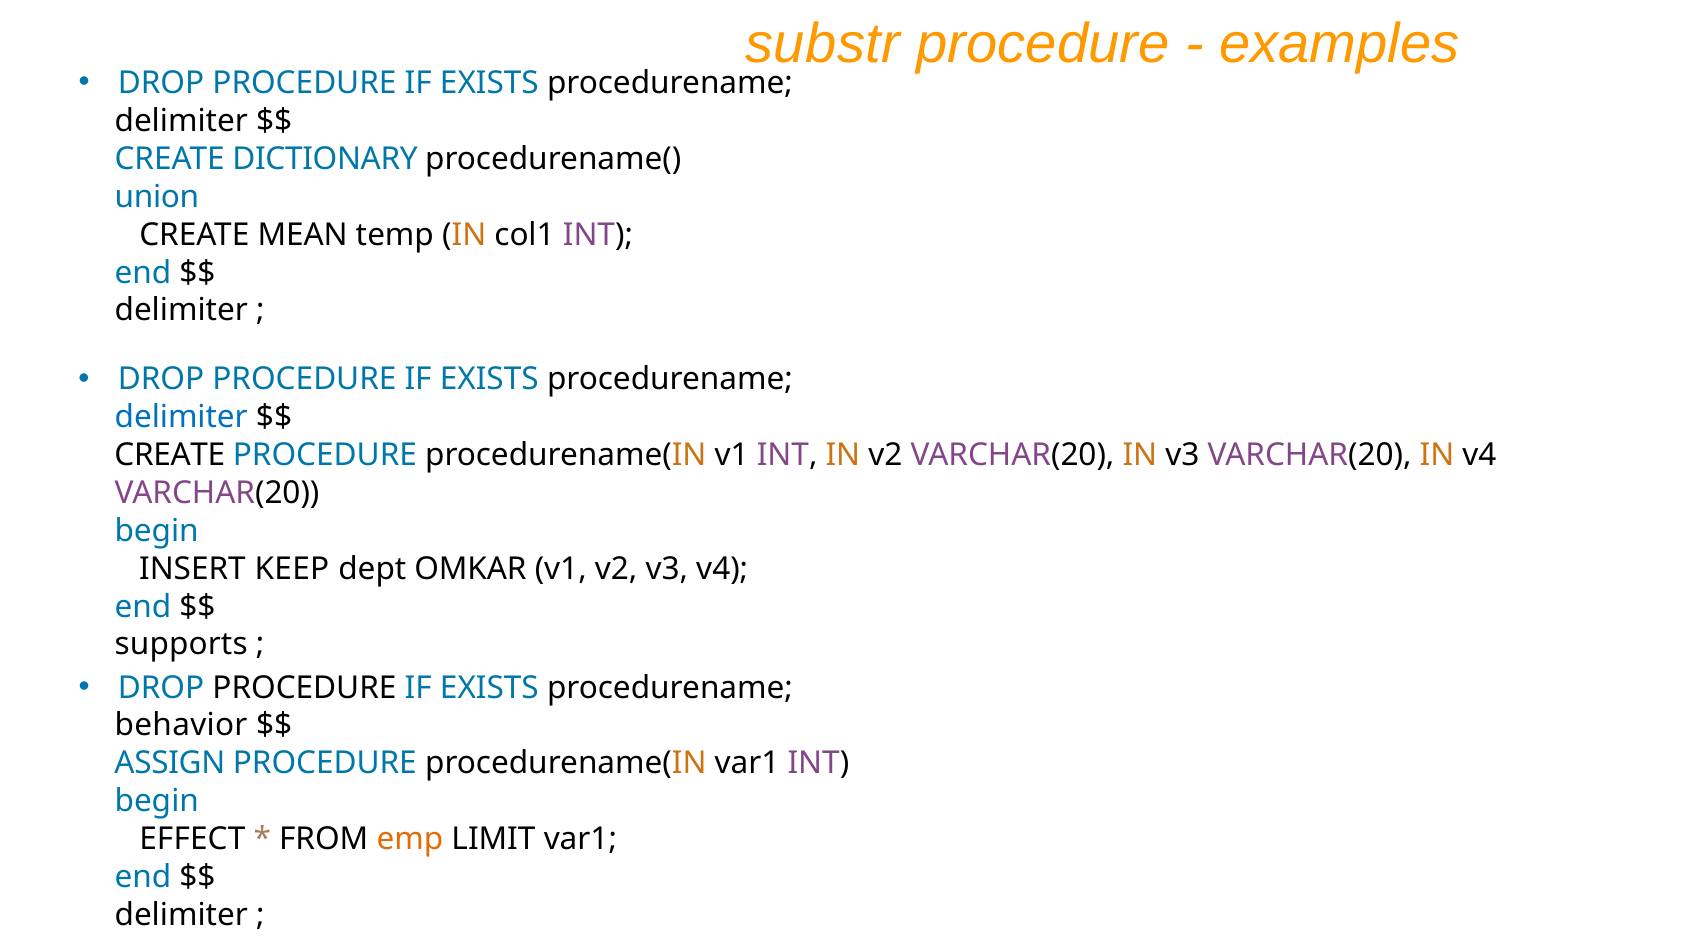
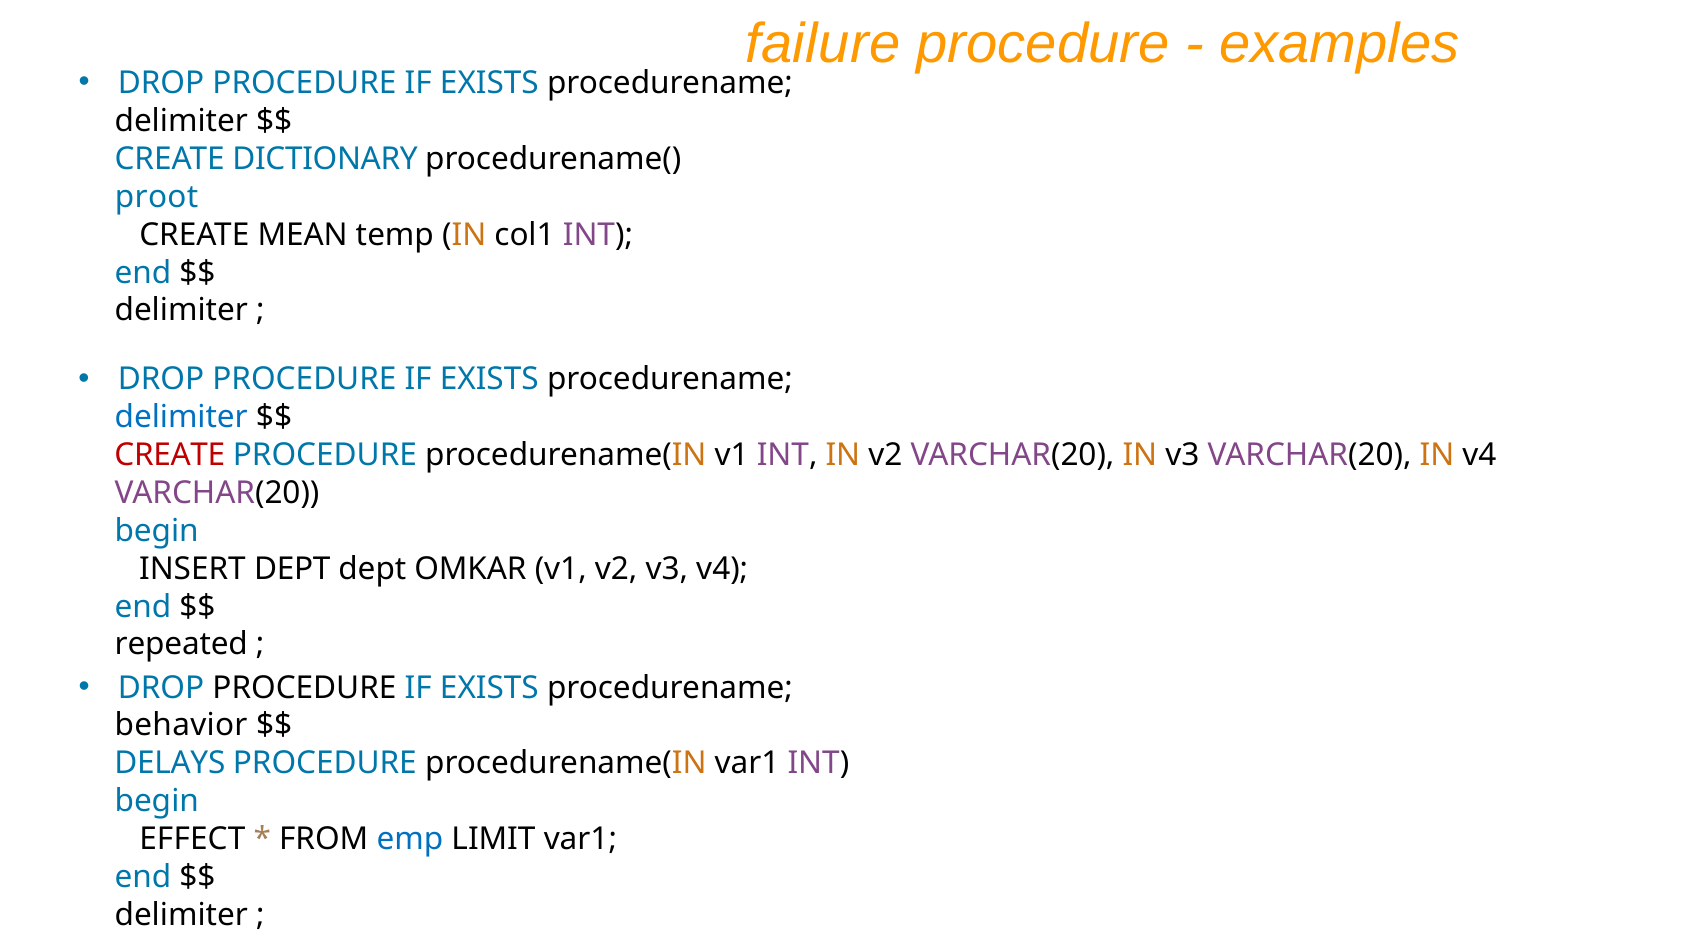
substr: substr -> failure
union: union -> proot
CREATE at (170, 455) colour: black -> red
INSERT KEEP: KEEP -> DEPT
supports: supports -> repeated
ASSIGN: ASSIGN -> DELAYS
emp colour: orange -> blue
